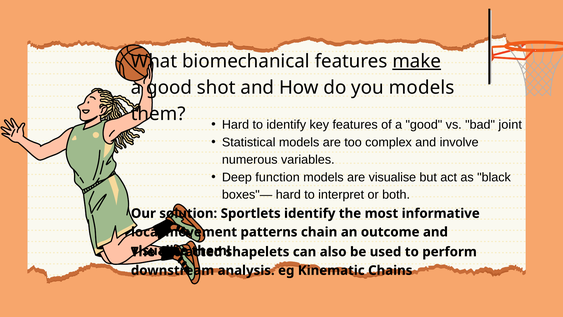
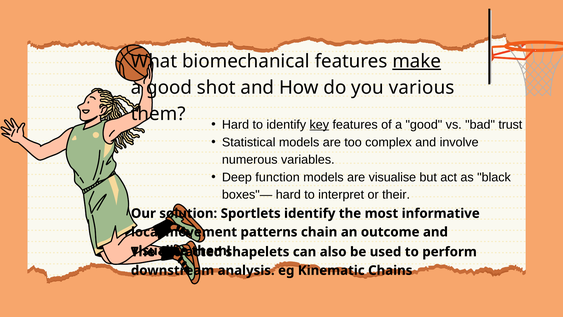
you models: models -> various
key underline: none -> present
joint: joint -> trust
both: both -> their
